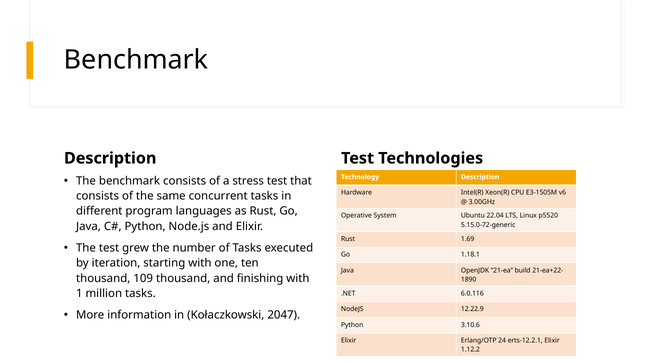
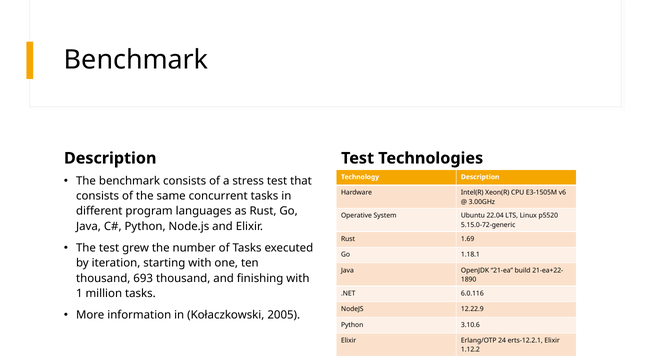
109: 109 -> 693
2047: 2047 -> 2005
